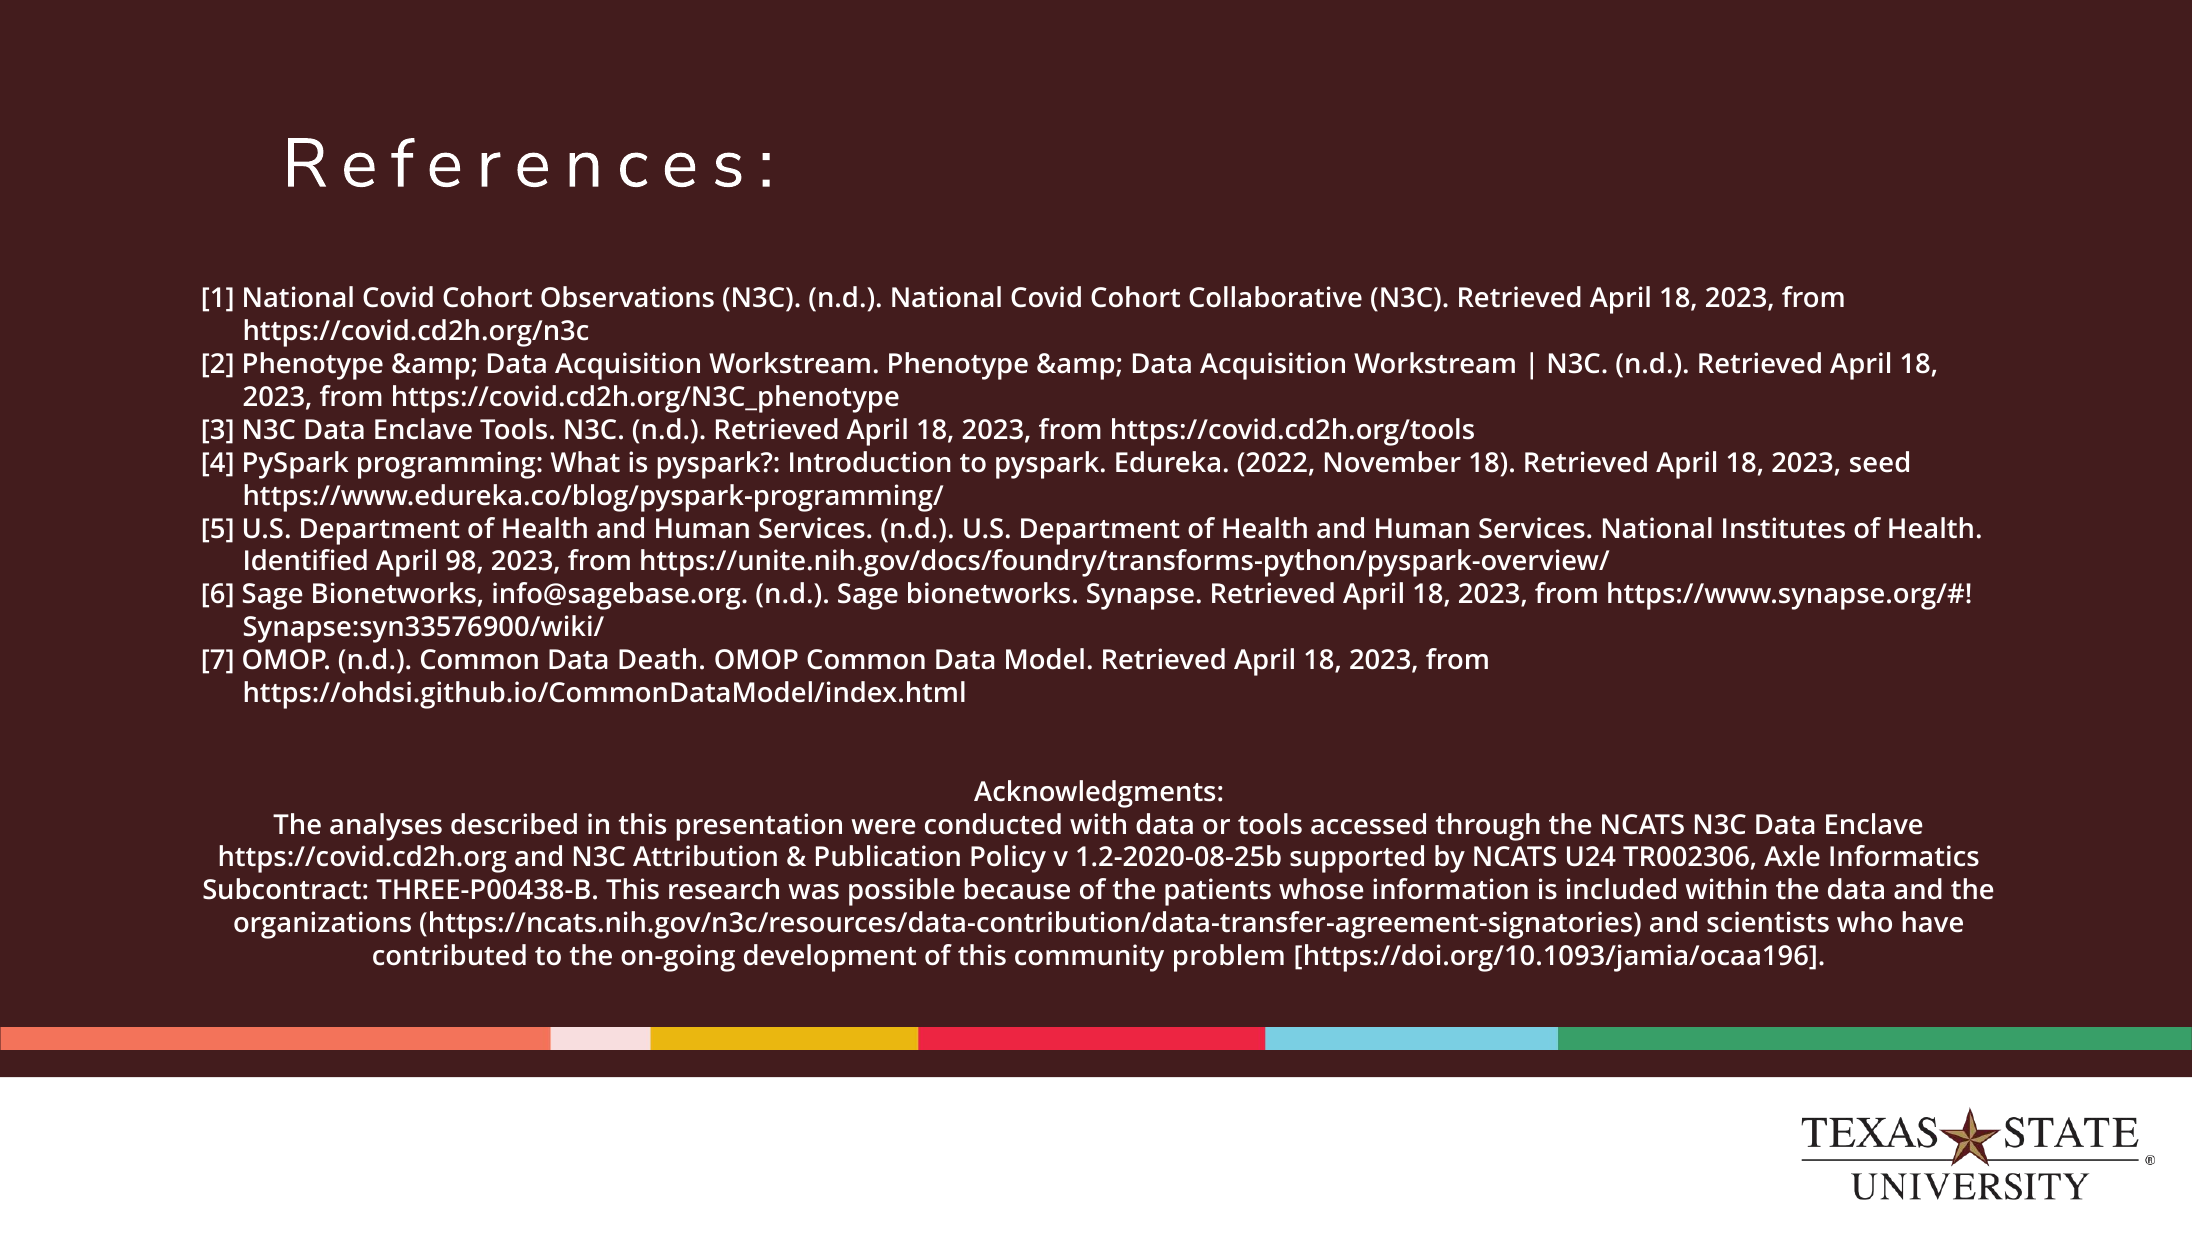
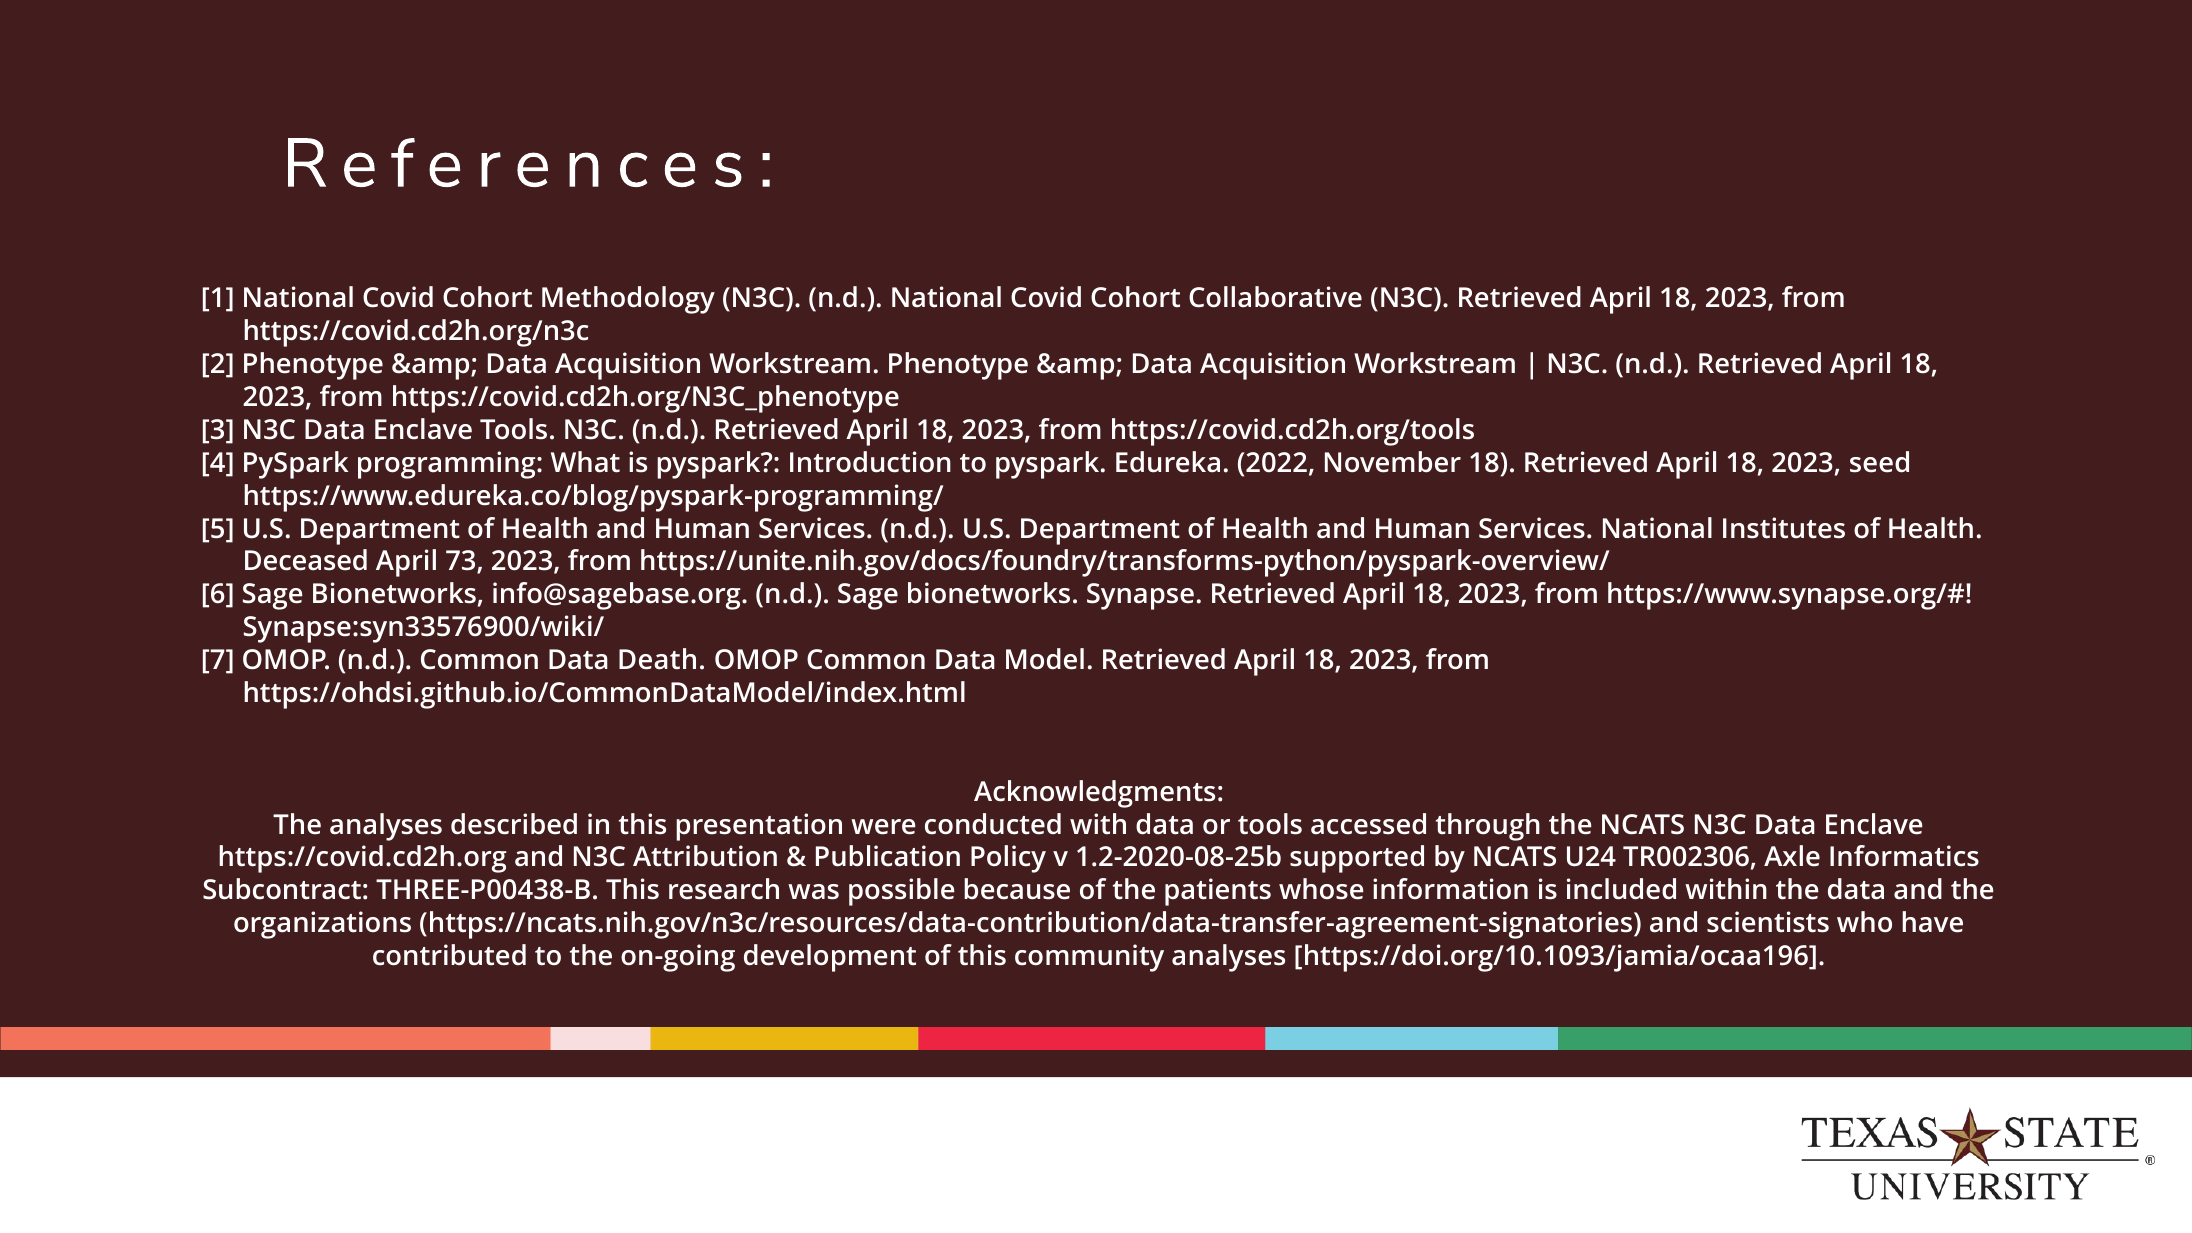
Observations: Observations -> Methodology
Identified: Identified -> Deceased
98: 98 -> 73
community problem: problem -> analyses
